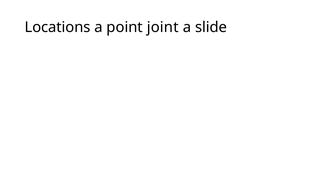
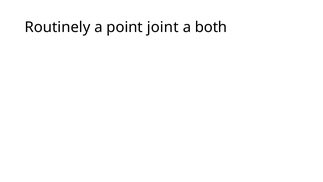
Locations: Locations -> Routinely
slide: slide -> both
